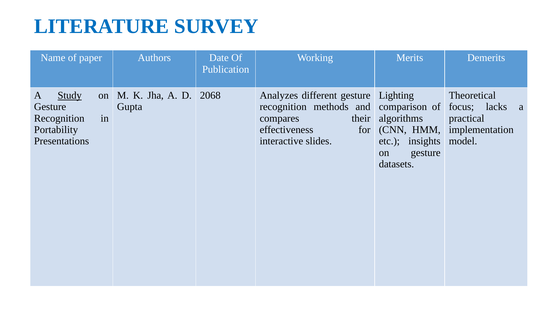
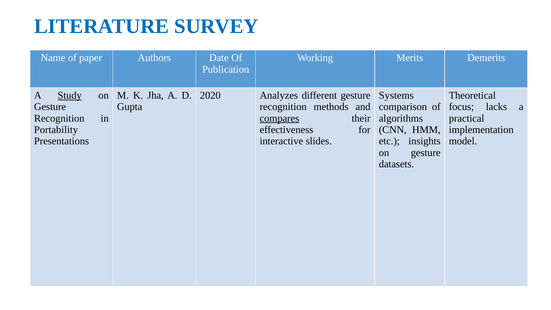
2068: 2068 -> 2020
Lighting: Lighting -> Systems
compares underline: none -> present
